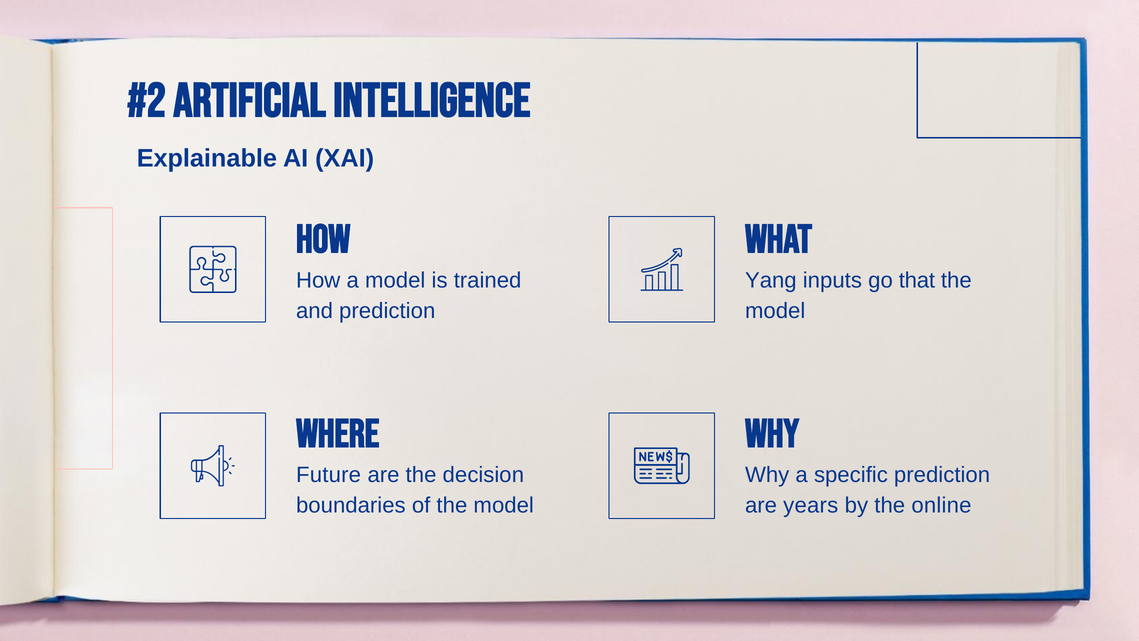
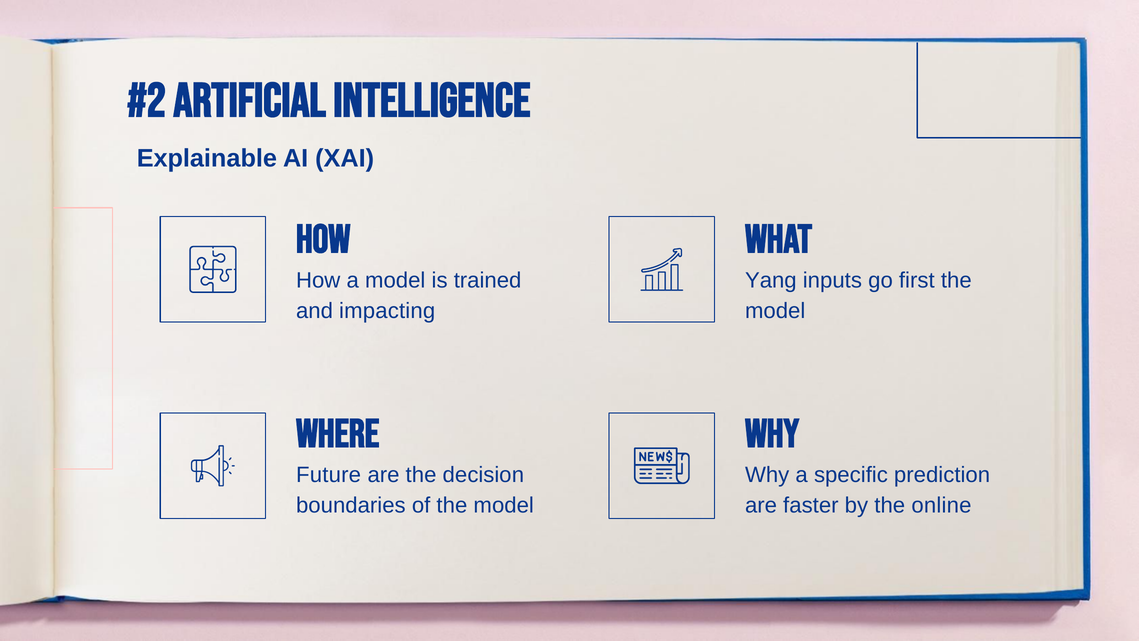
that: that -> first
and prediction: prediction -> impacting
years: years -> faster
